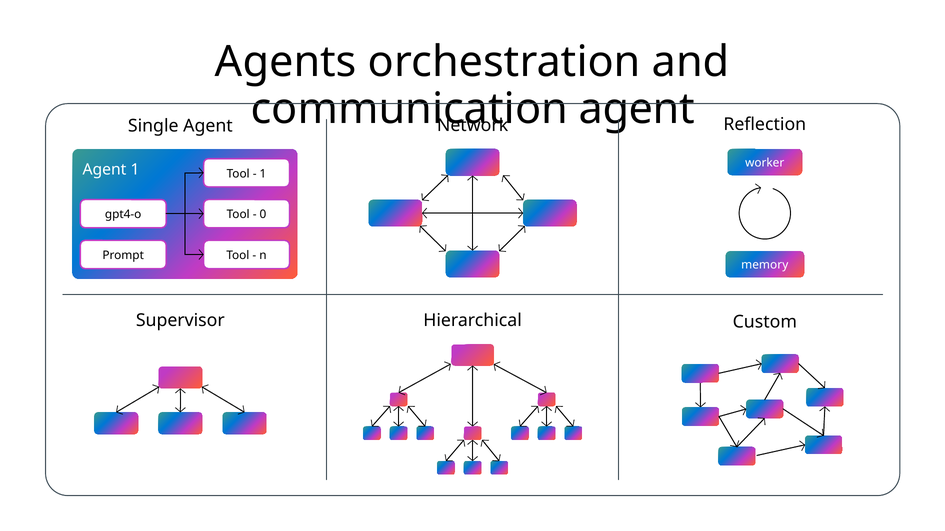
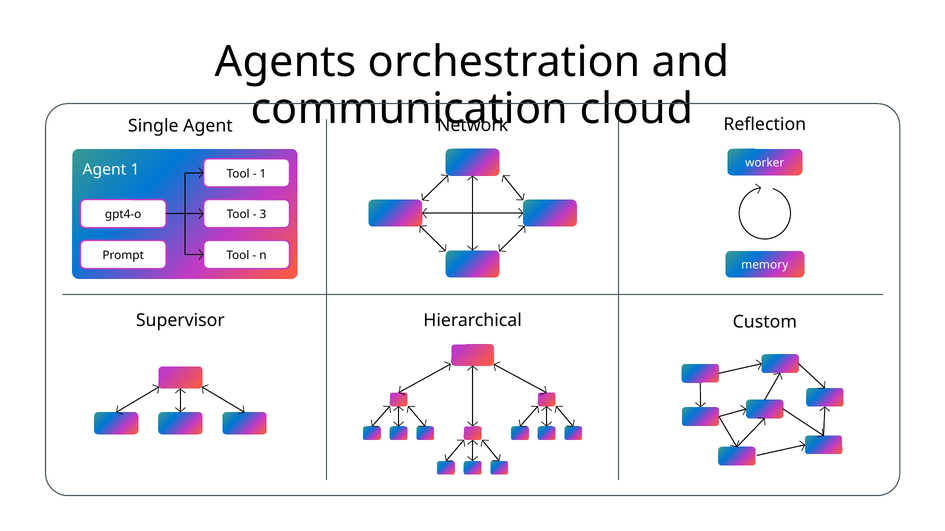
agent at (637, 109): agent -> cloud
0: 0 -> 3
